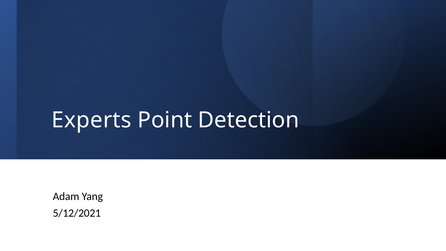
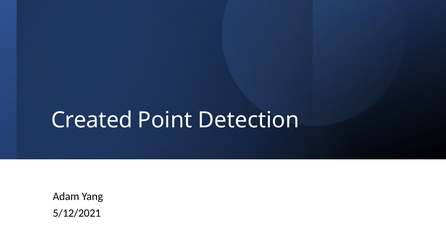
Experts: Experts -> Created
